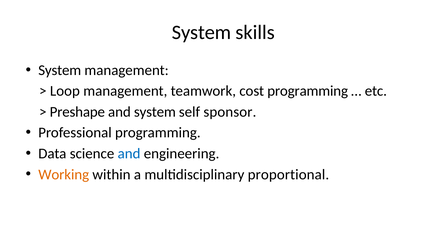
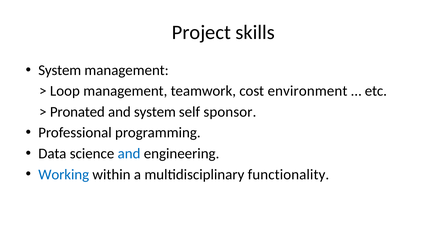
System at (201, 32): System -> Project
cost programming: programming -> environment
Preshape: Preshape -> Pronated
Working colour: orange -> blue
proportional: proportional -> functionality
